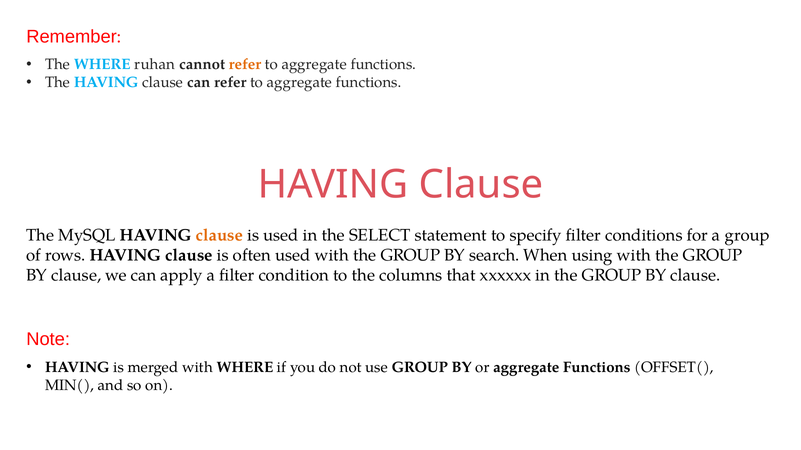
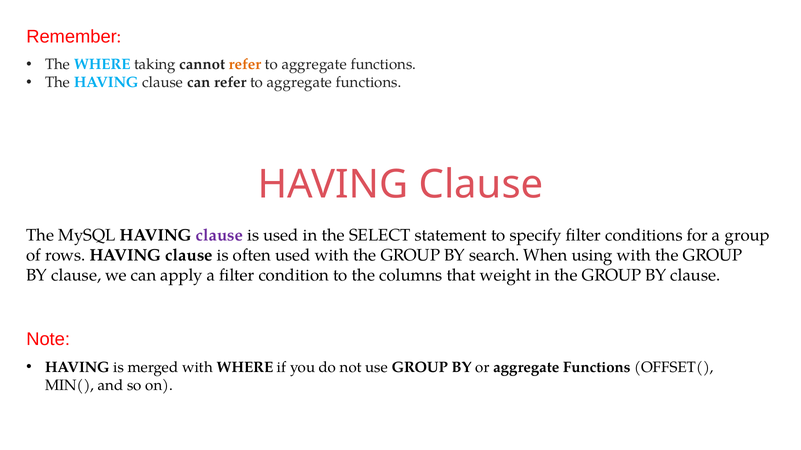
ruhan: ruhan -> taking
clause at (219, 236) colour: orange -> purple
xxxxxx: xxxxxx -> weight
